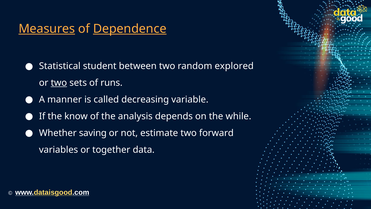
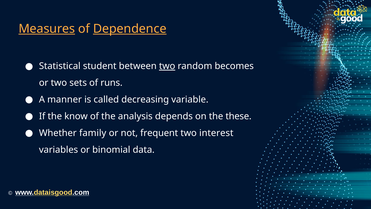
two at (167, 66) underline: none -> present
explored: explored -> becomes
two at (59, 83) underline: present -> none
while: while -> these
saving: saving -> family
estimate: estimate -> frequent
forward: forward -> interest
together: together -> binomial
